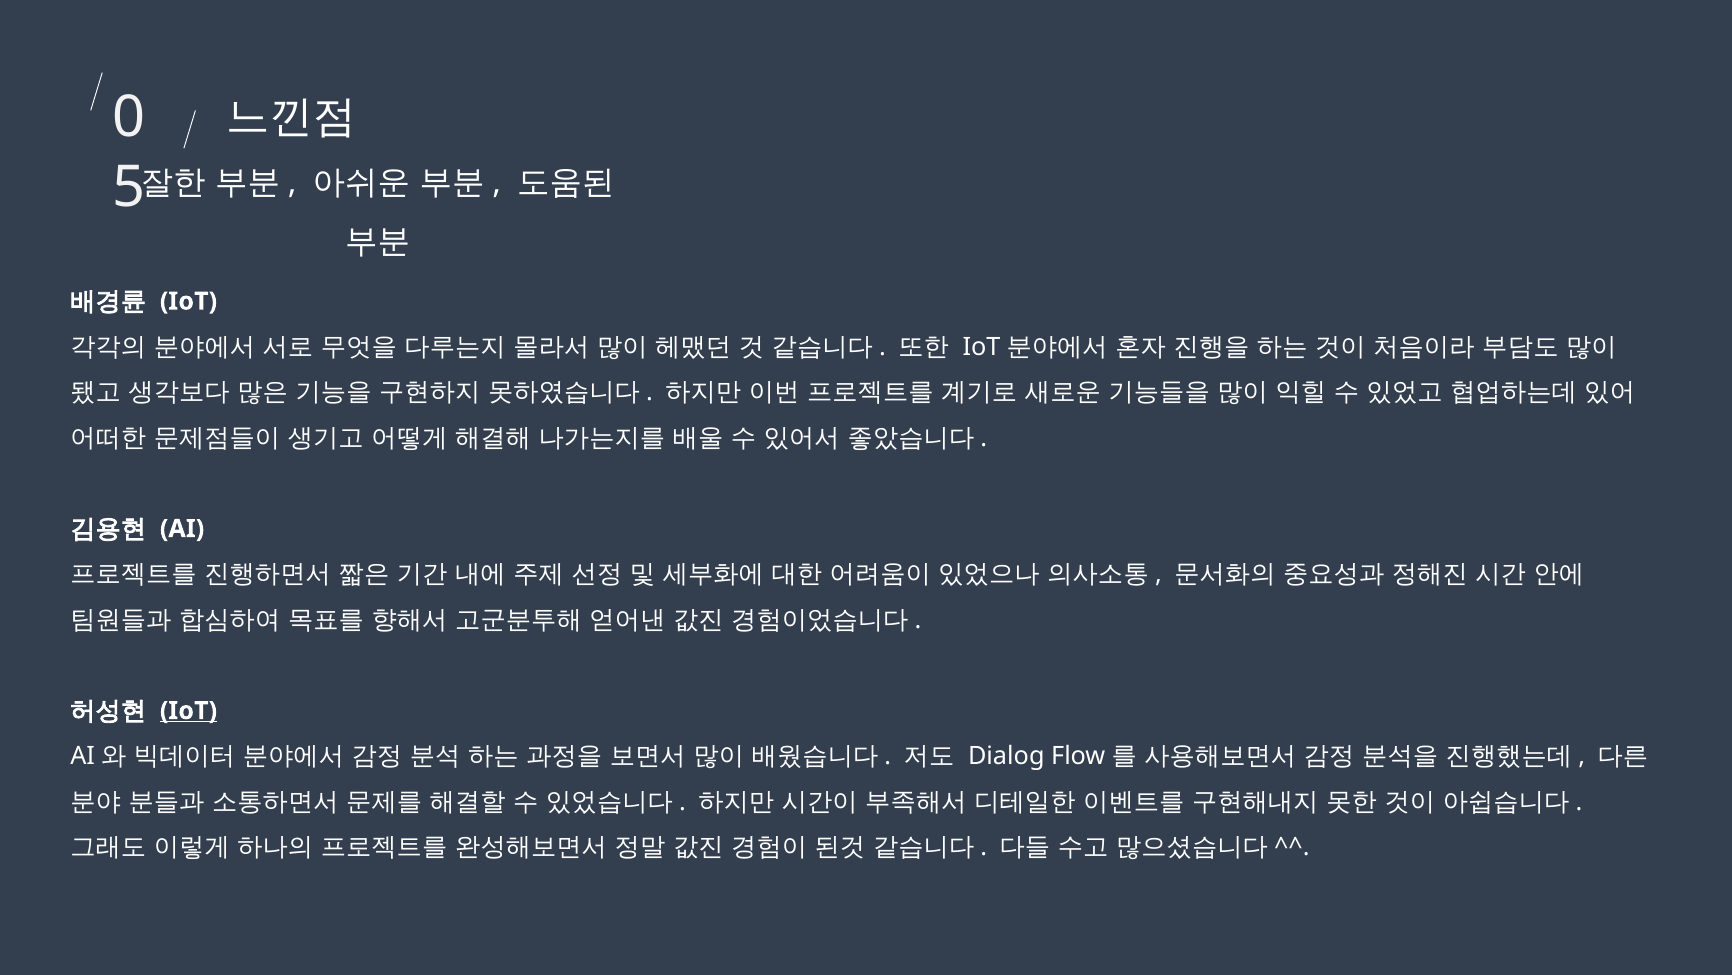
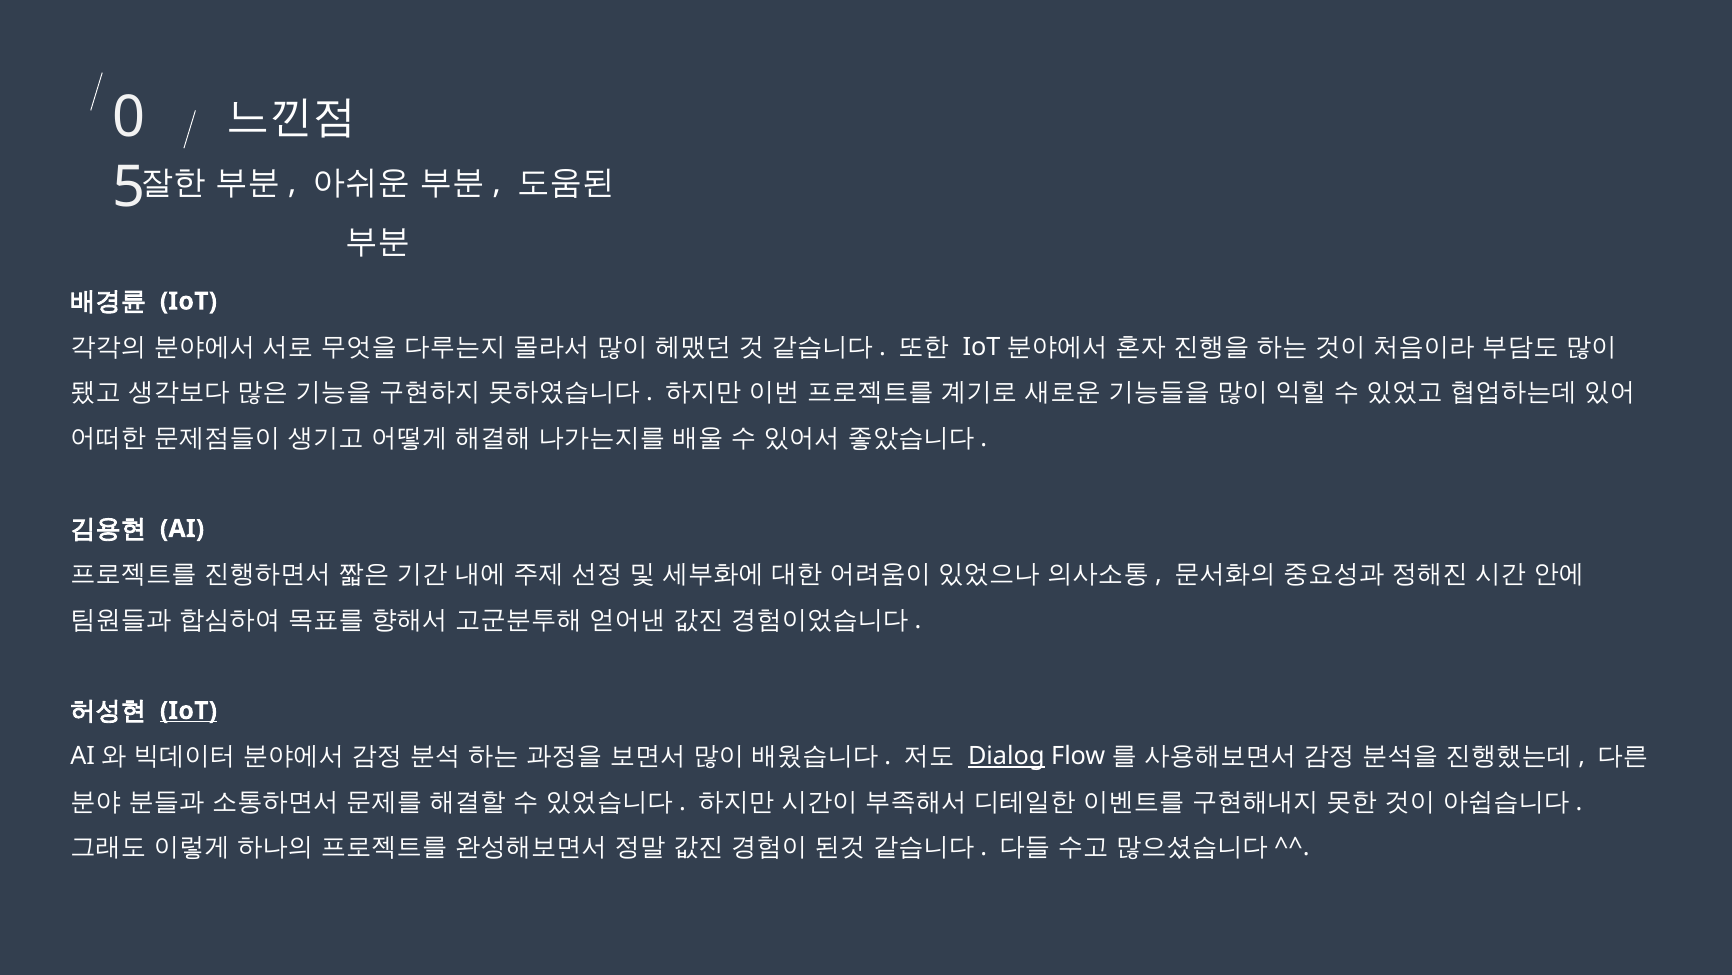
Dialog underline: none -> present
